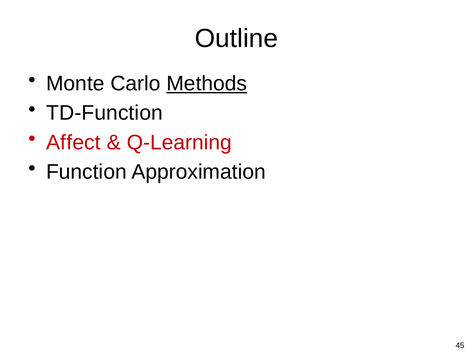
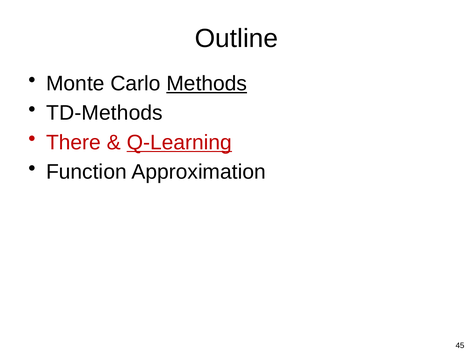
TD-Function: TD-Function -> TD-Methods
Affect: Affect -> There
Q-Learning underline: none -> present
